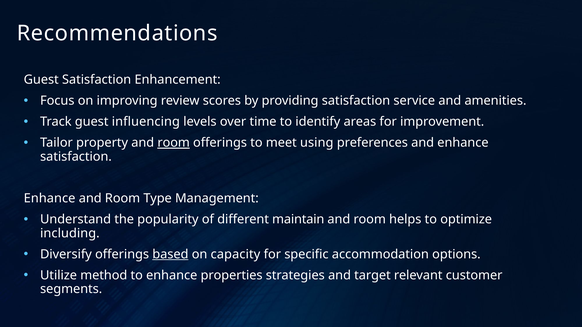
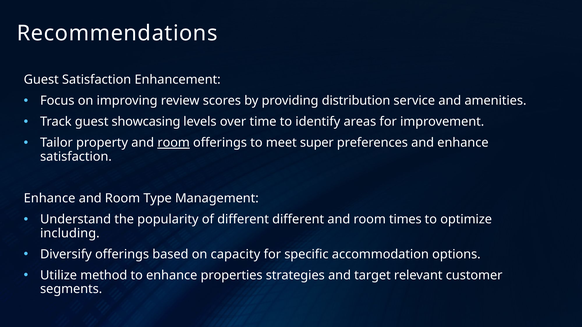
providing satisfaction: satisfaction -> distribution
influencing: influencing -> showcasing
using: using -> super
different maintain: maintain -> different
helps: helps -> times
based underline: present -> none
